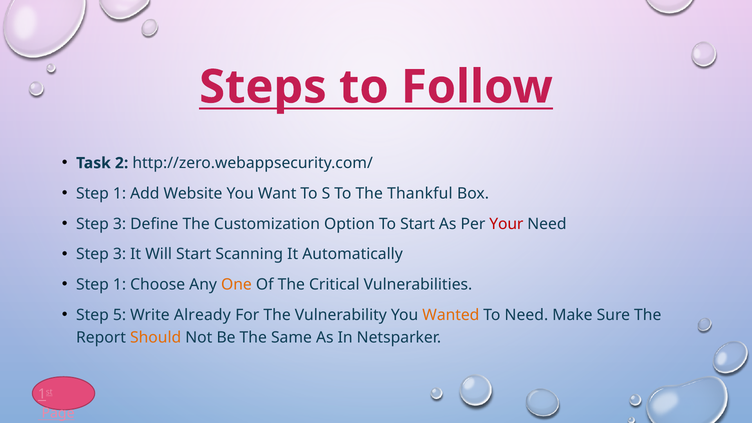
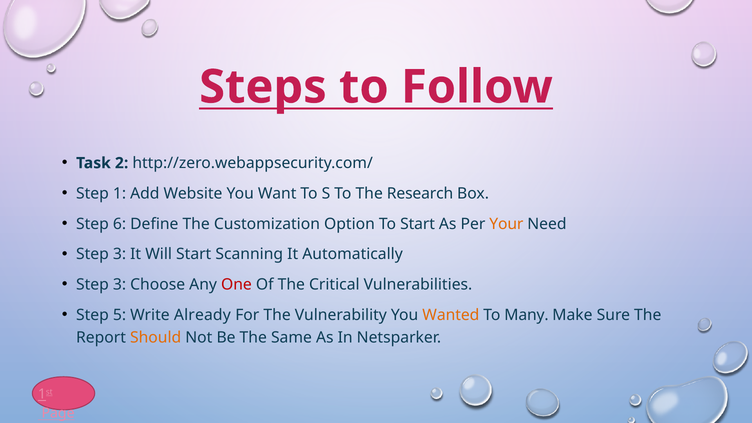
Thankful: Thankful -> Research
3 at (120, 224): 3 -> 6
Your colour: red -> orange
1 at (120, 285): 1 -> 3
One colour: orange -> red
To Need: Need -> Many
